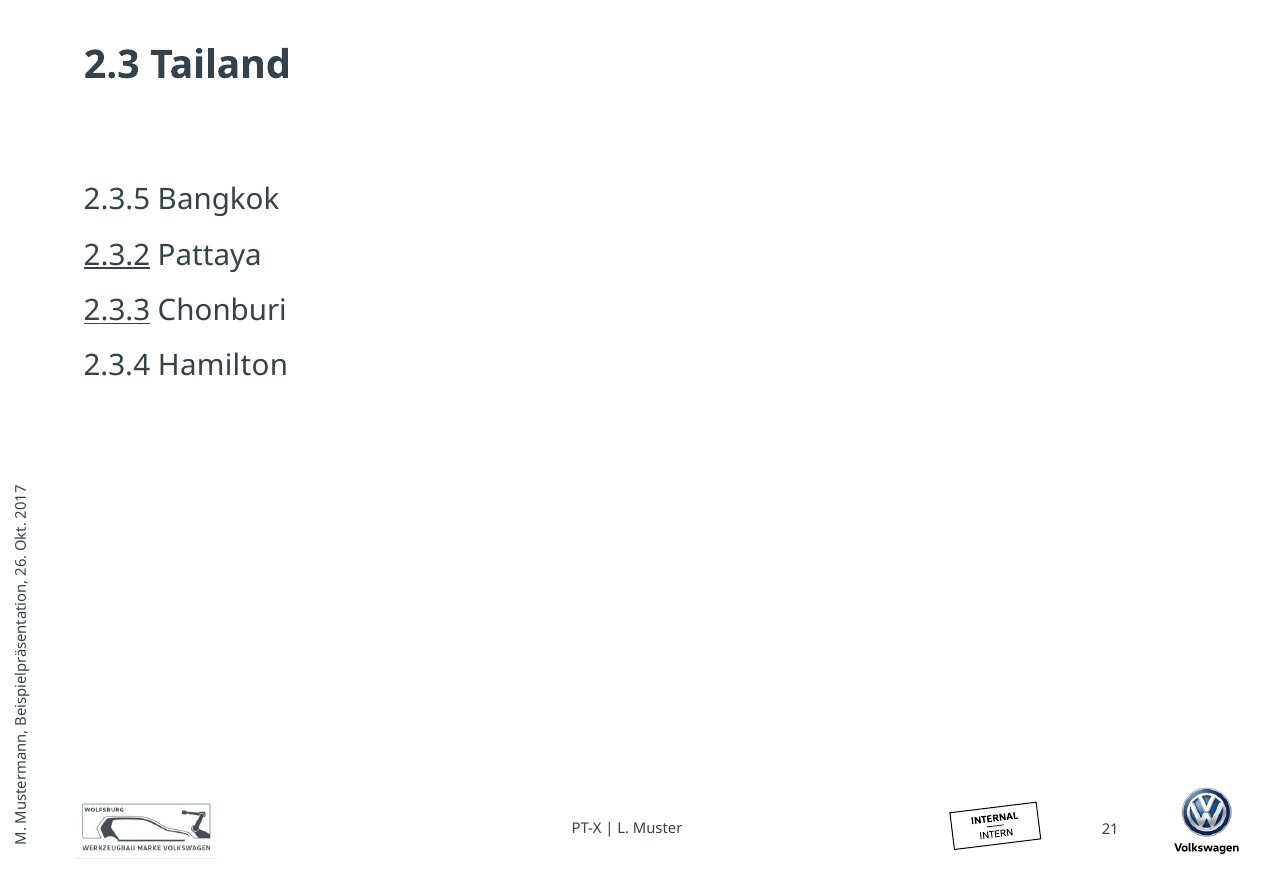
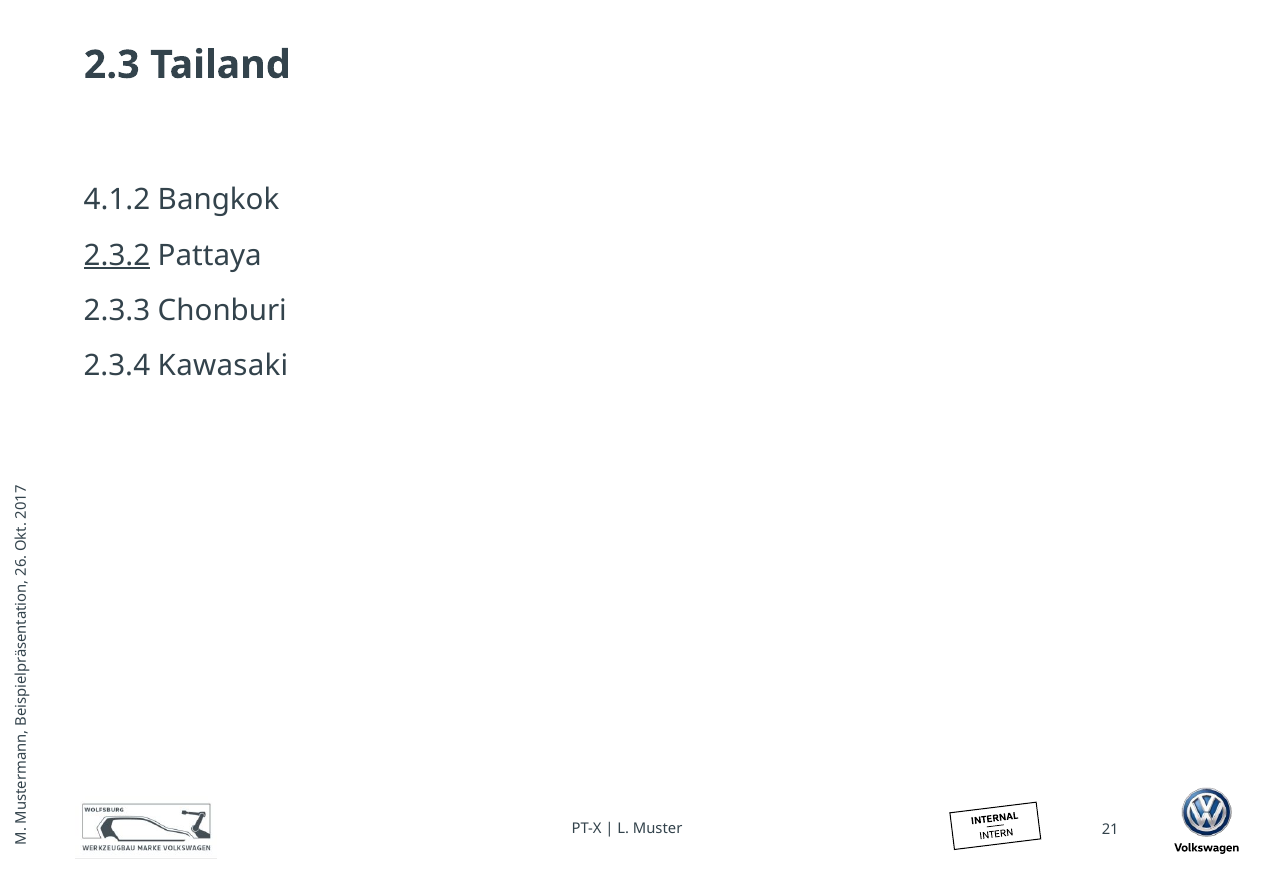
2.3.5: 2.3.5 -> 4.1.2
2.3.3 underline: present -> none
Hamilton: Hamilton -> Kawasaki
